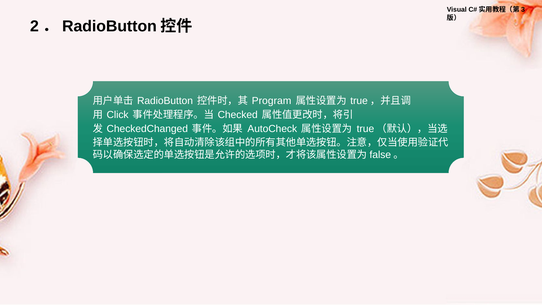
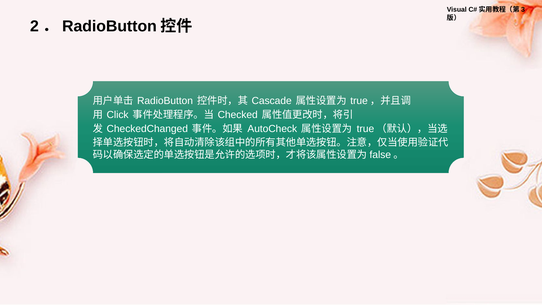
Program: Program -> Cascade
